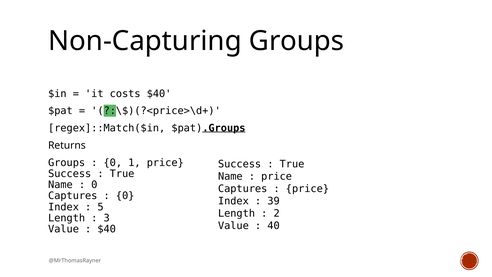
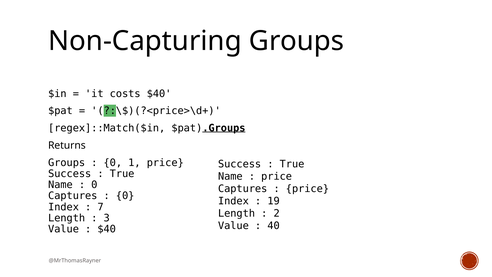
39: 39 -> 19
5: 5 -> 7
